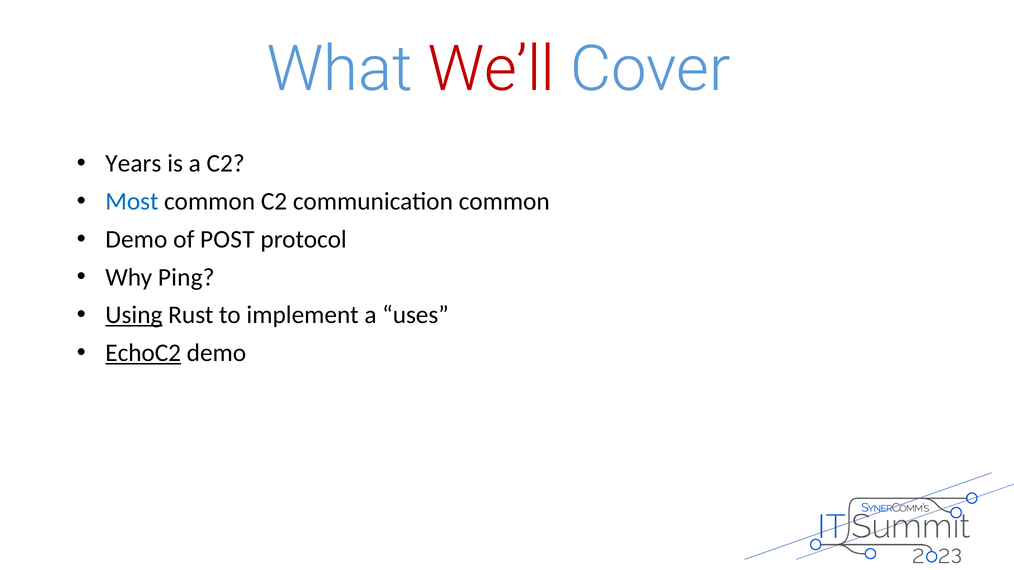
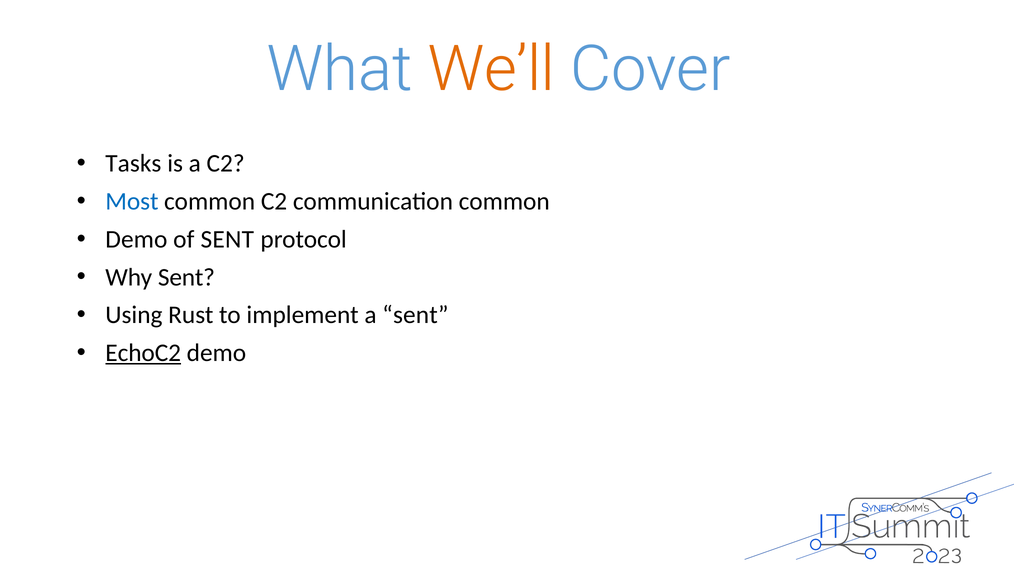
We’ll colour: red -> orange
Years: Years -> Tasks
of POST: POST -> SENT
Why Ping: Ping -> Sent
Using underline: present -> none
a uses: uses -> sent
